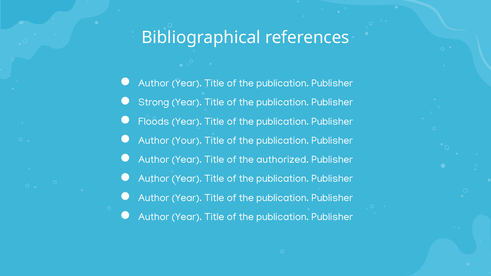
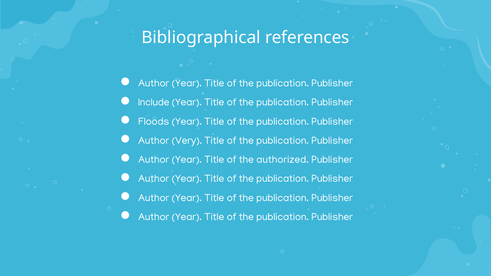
Strong: Strong -> Include
Your: Your -> Very
